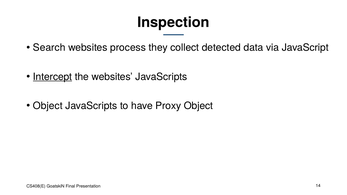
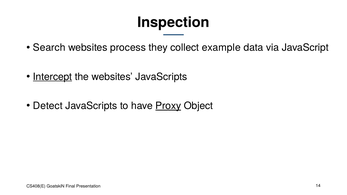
detected: detected -> example
Object at (48, 106): Object -> Detect
Proxy underline: none -> present
